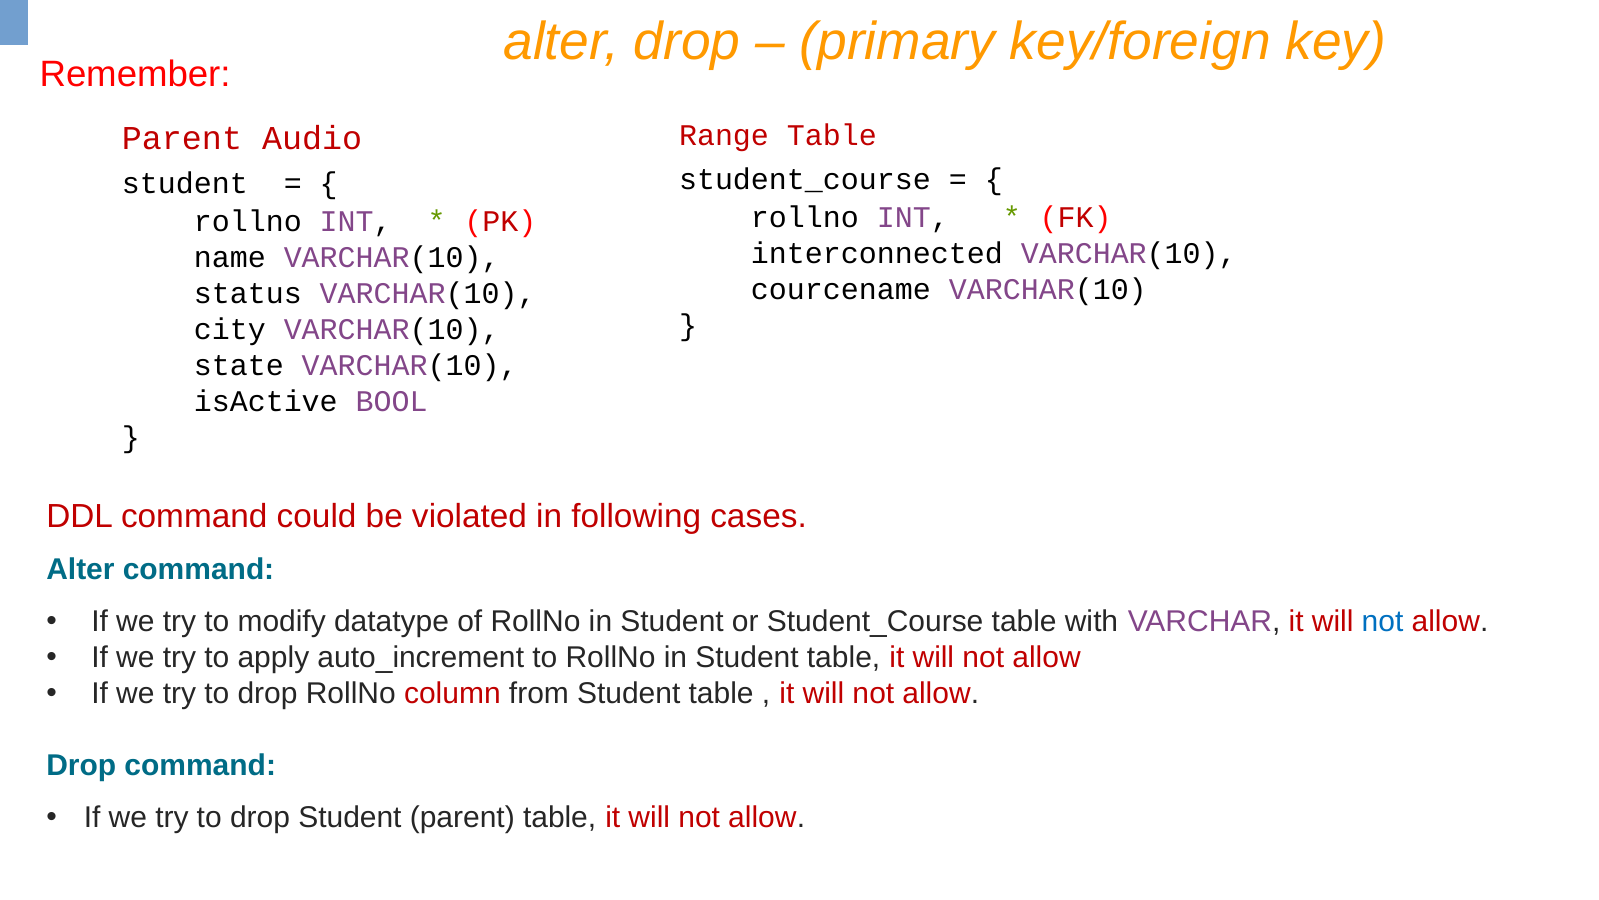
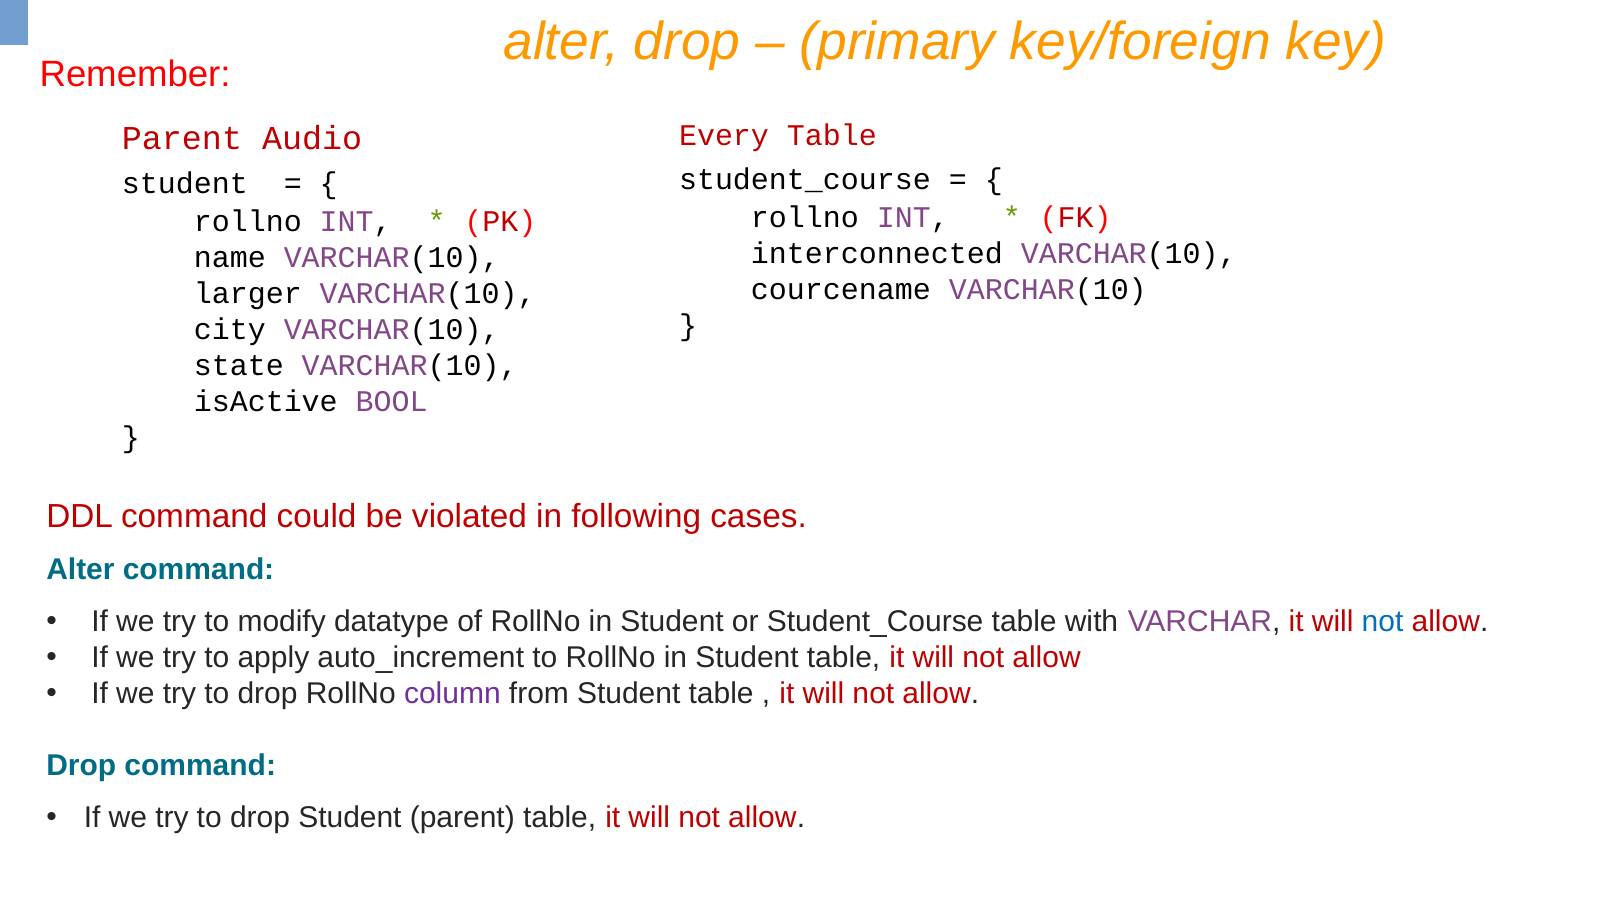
Range: Range -> Every
status: status -> larger
column colour: red -> purple
